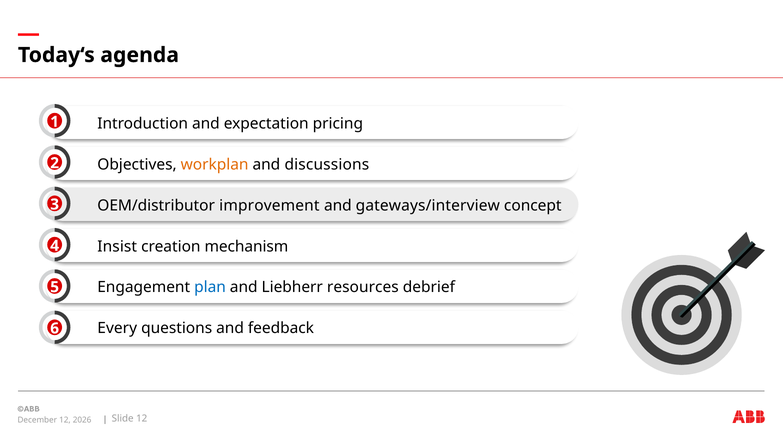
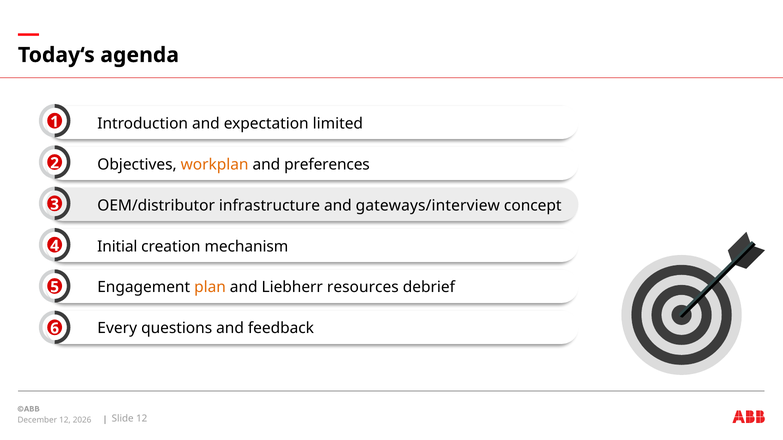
pricing: pricing -> limited
discussions: discussions -> preferences
improvement: improvement -> infrastructure
Insist: Insist -> Initial
plan colour: blue -> orange
